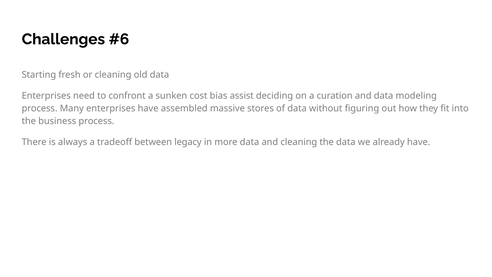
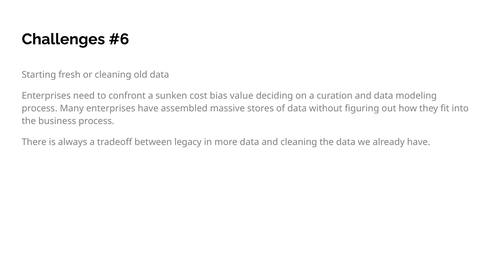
assist: assist -> value
